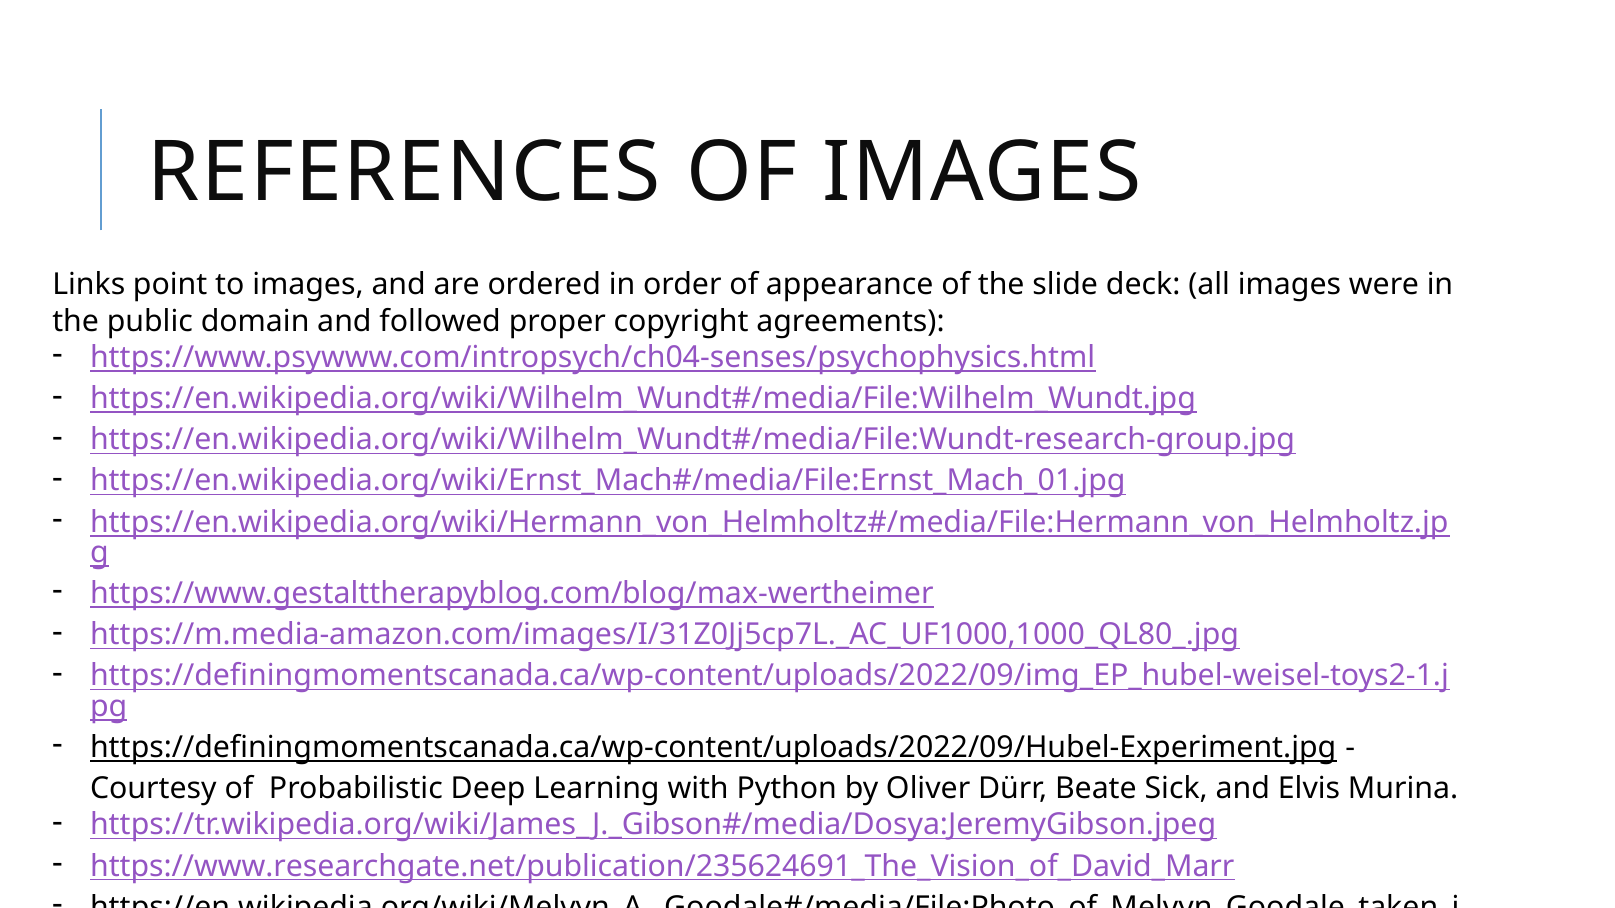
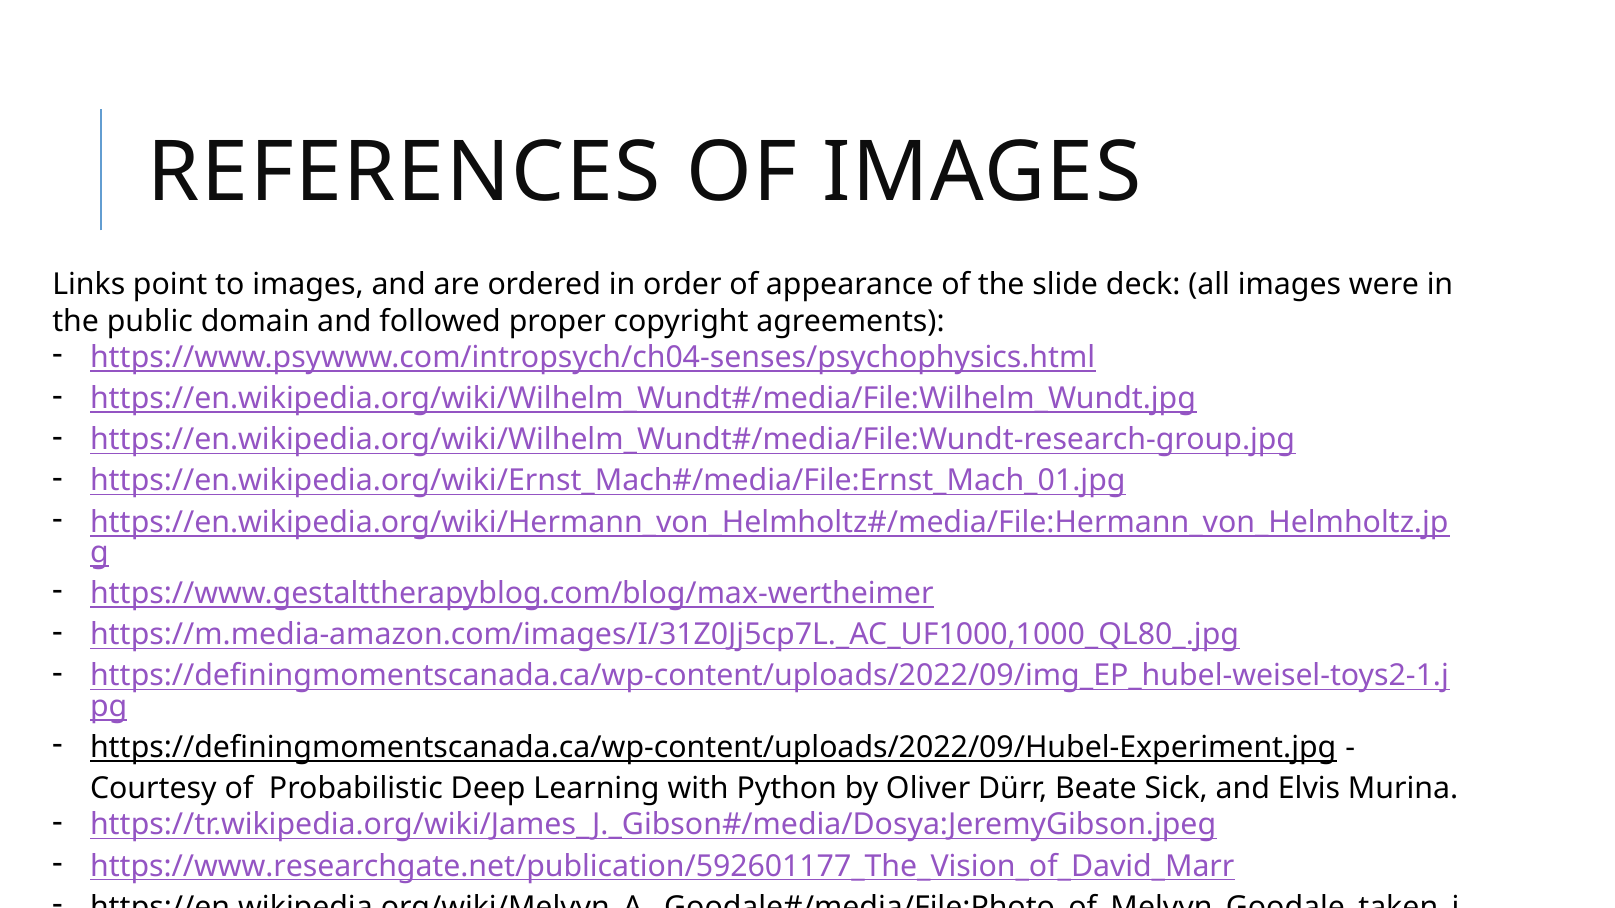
https://www.researchgate.net/publication/235624691_The_Vision_of_David_Marr: https://www.researchgate.net/publication/235624691_The_Vision_of_David_Marr -> https://www.researchgate.net/publication/592601177_The_Vision_of_David_Marr
